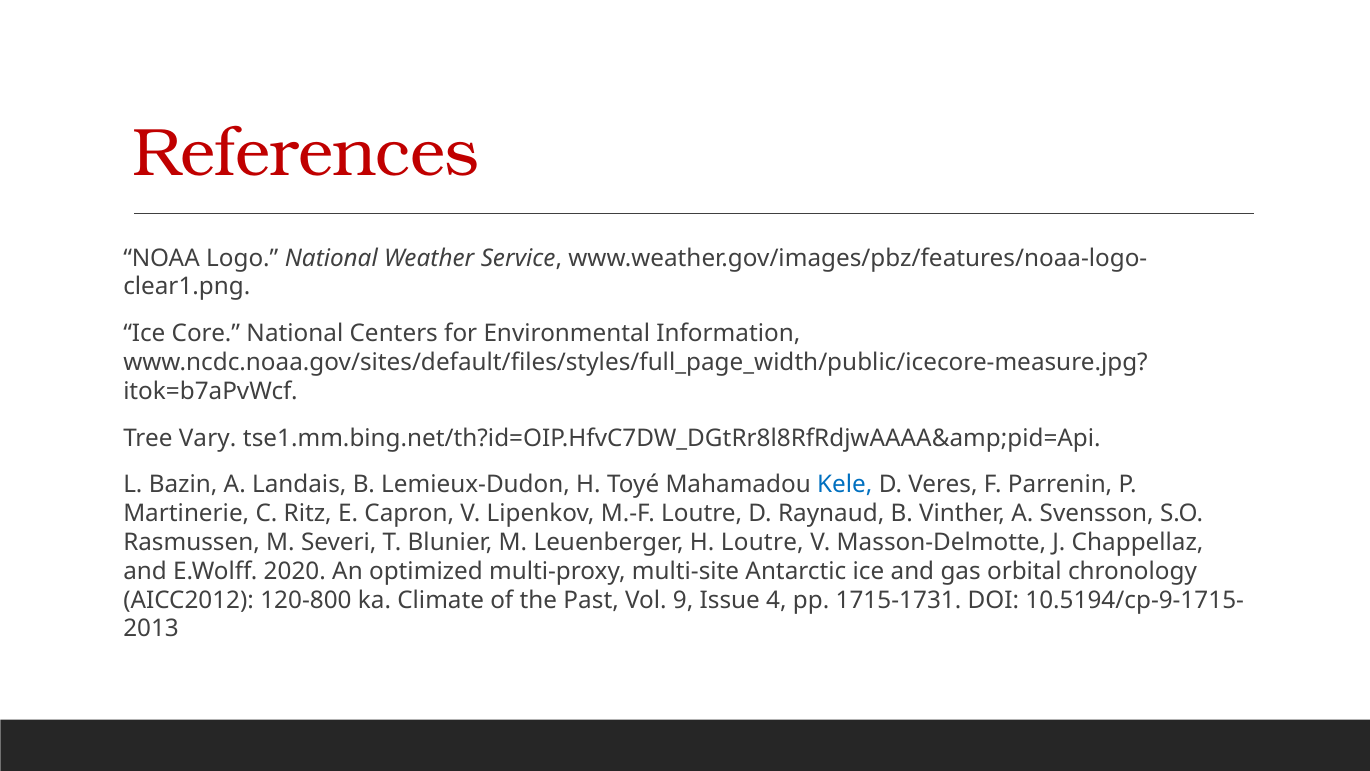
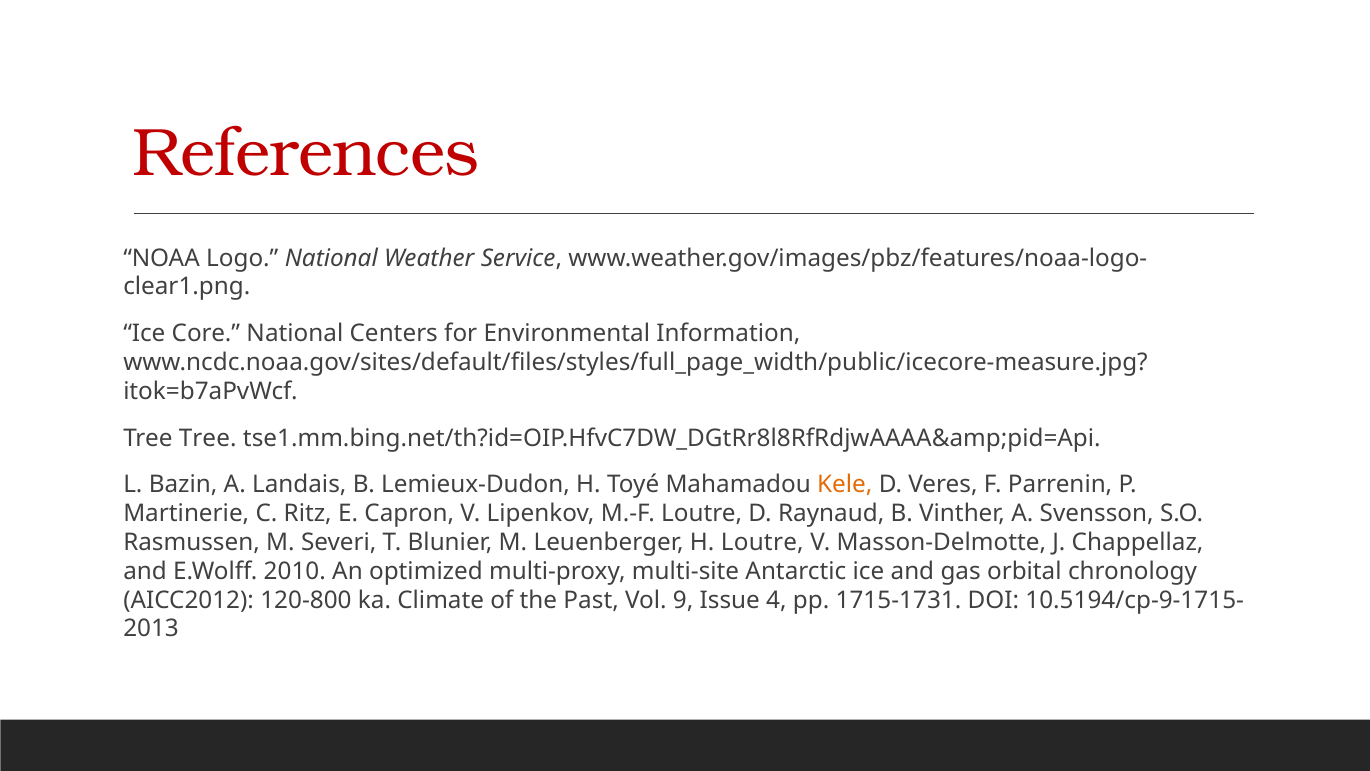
Tree Vary: Vary -> Tree
Kele colour: blue -> orange
2020: 2020 -> 2010
